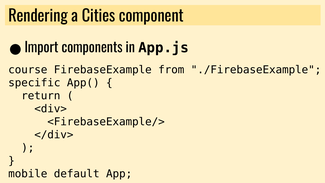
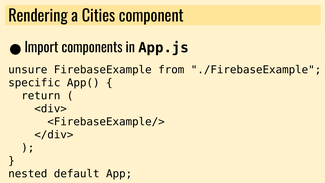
course: course -> unsure
mobile: mobile -> nested
